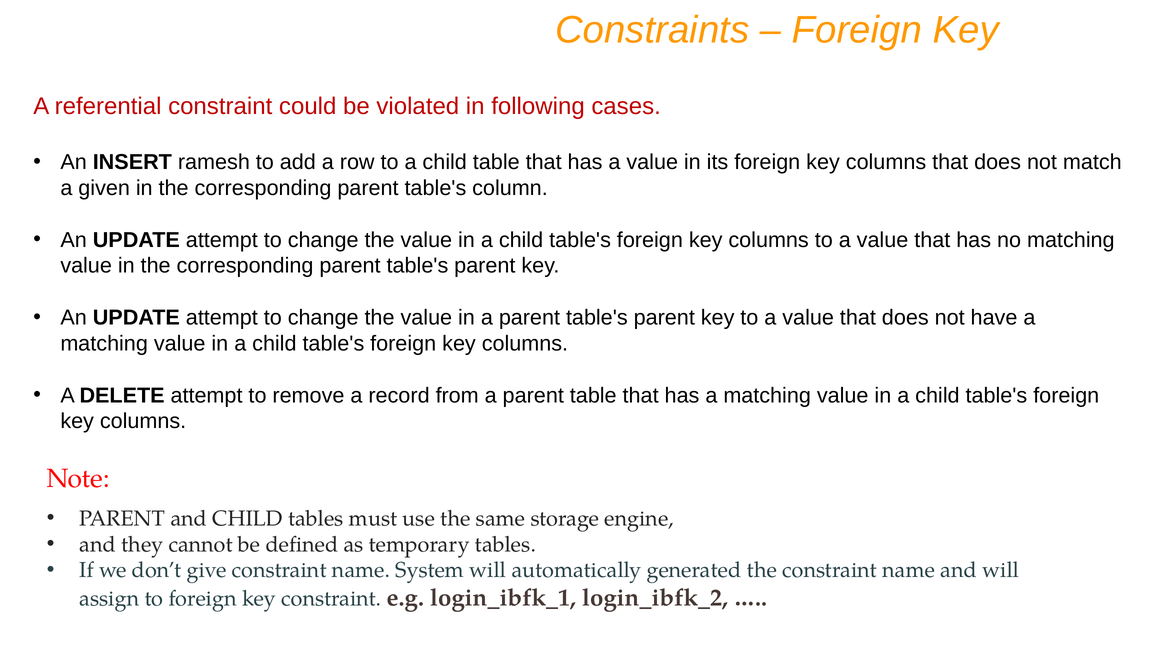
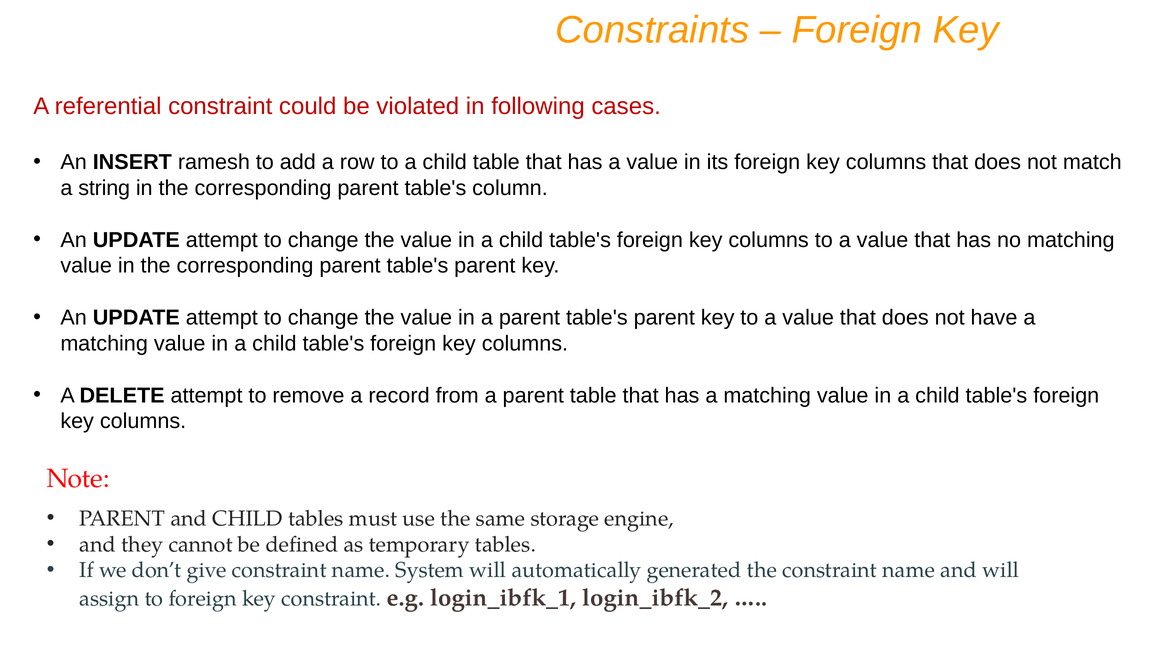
given: given -> string
